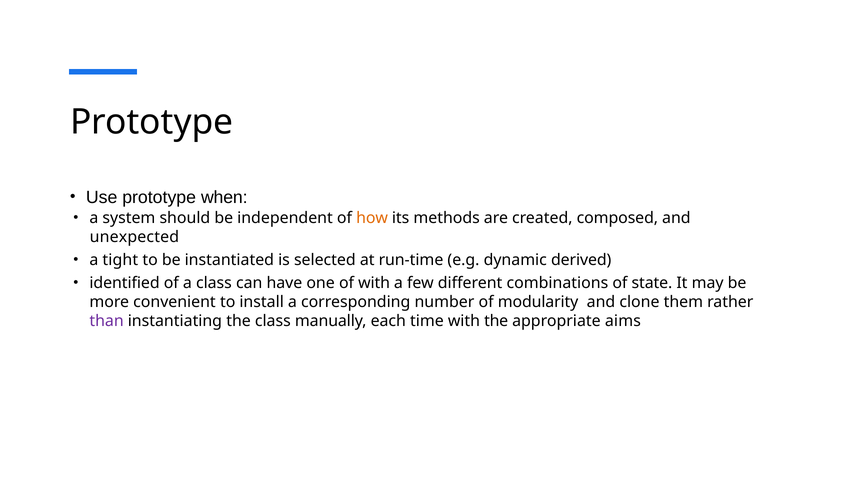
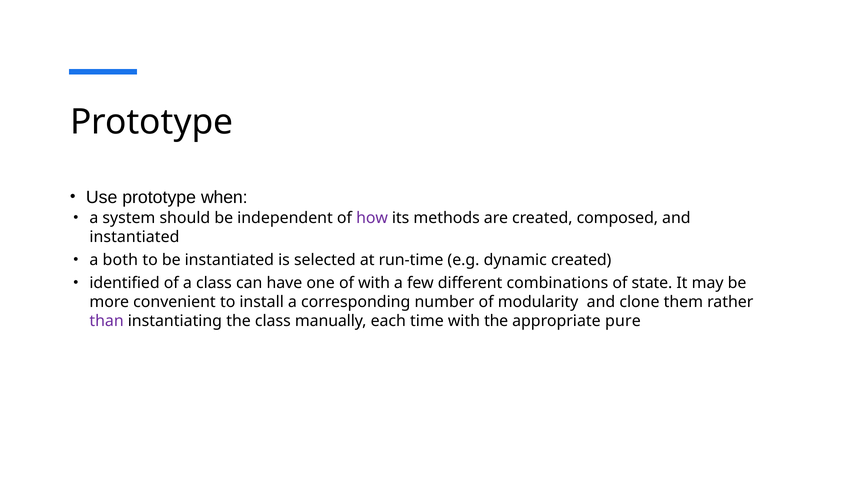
how colour: orange -> purple
unexpected at (134, 238): unexpected -> instantiated
tight: tight -> both
dynamic derived: derived -> created
aims: aims -> pure
